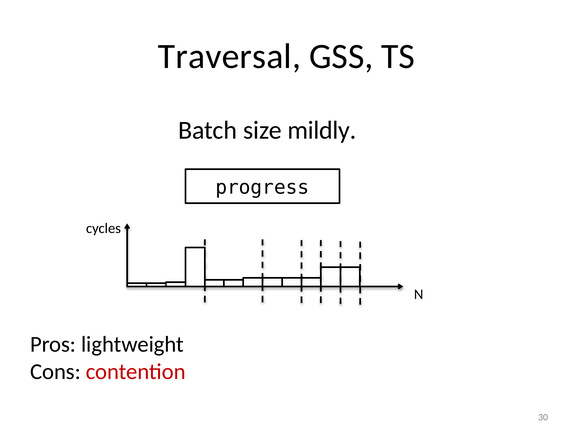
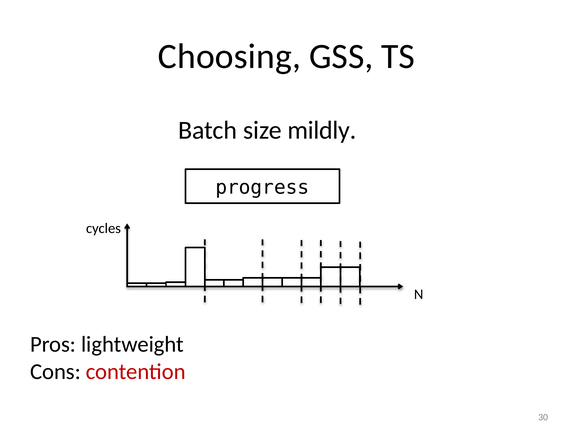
Traversal: Traversal -> Choosing
